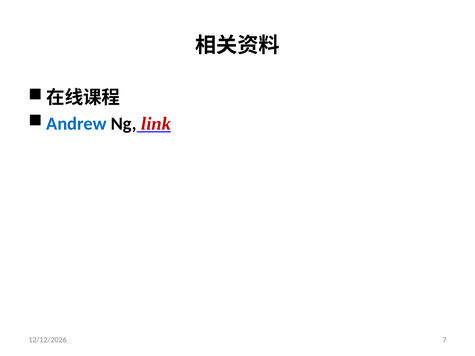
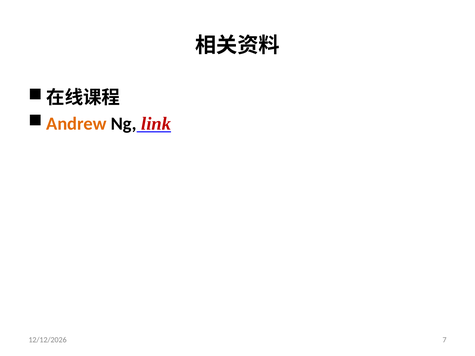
Andrew colour: blue -> orange
